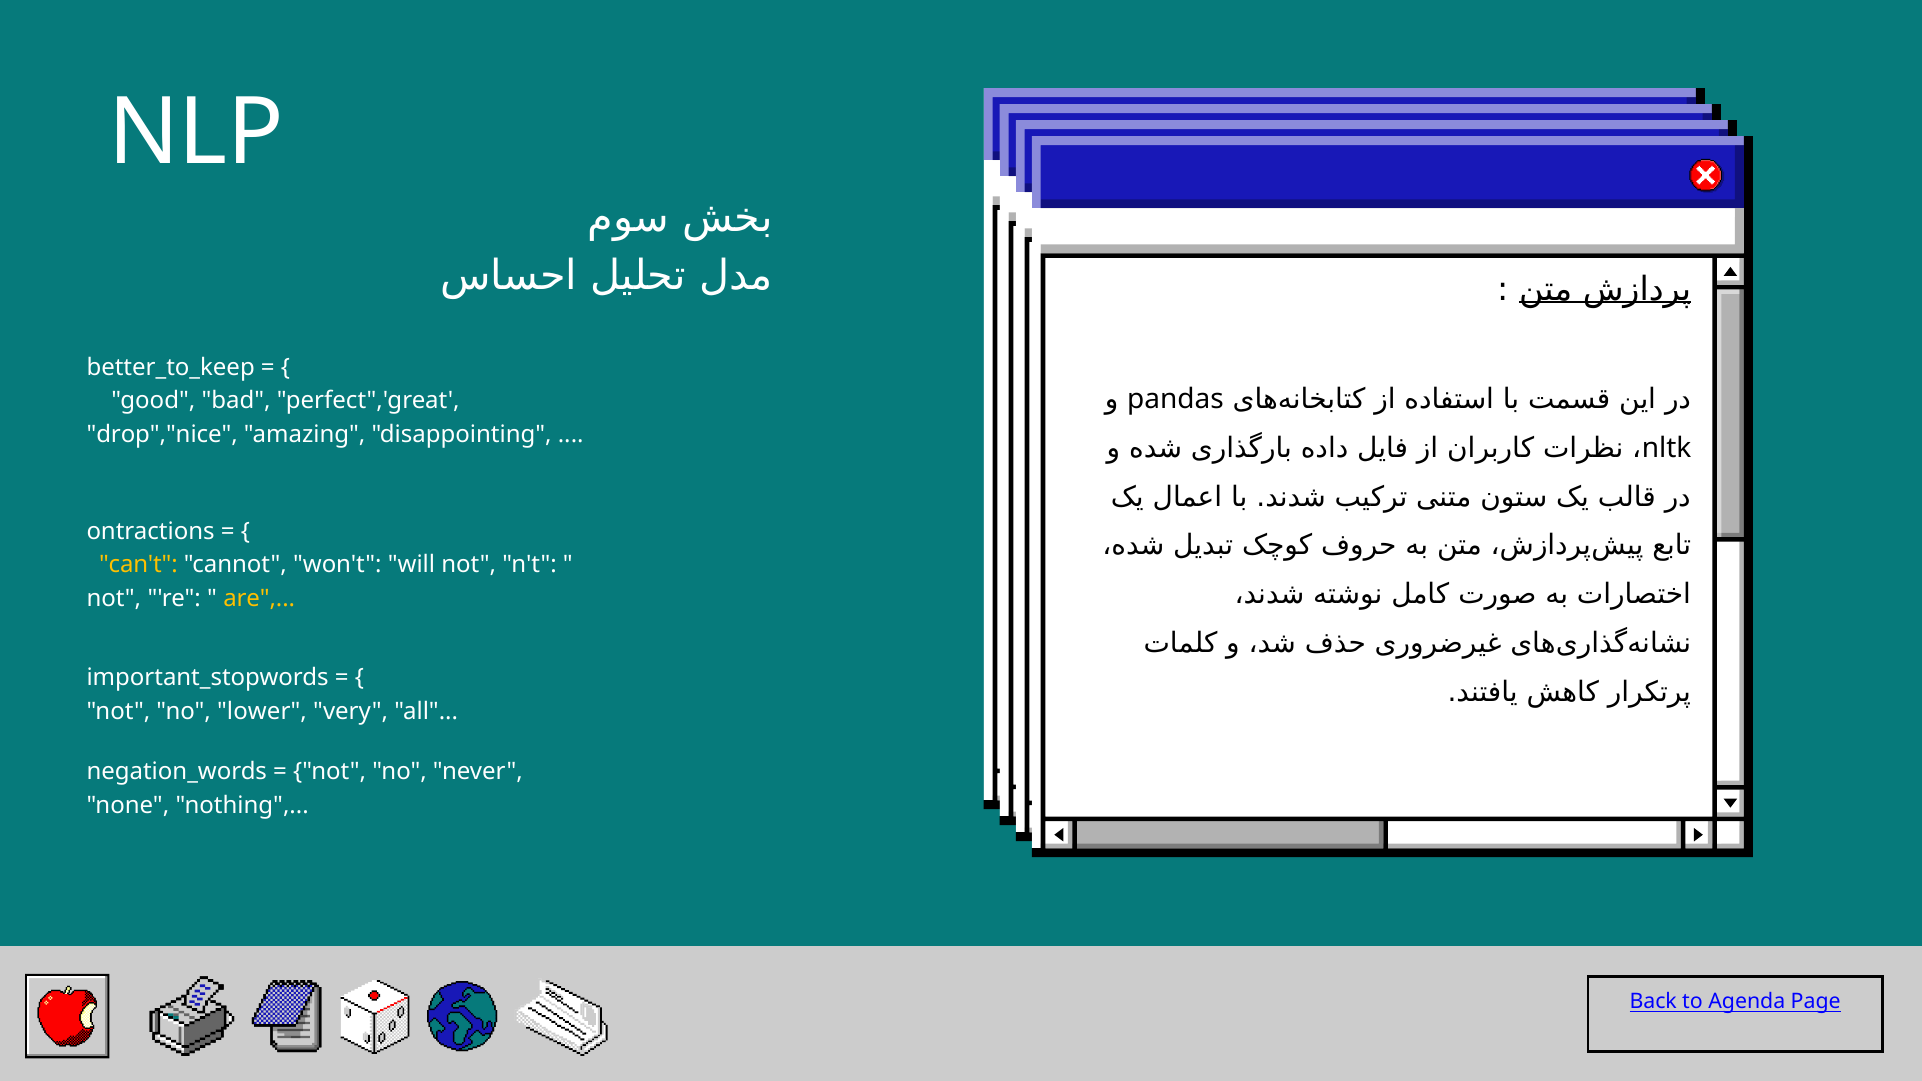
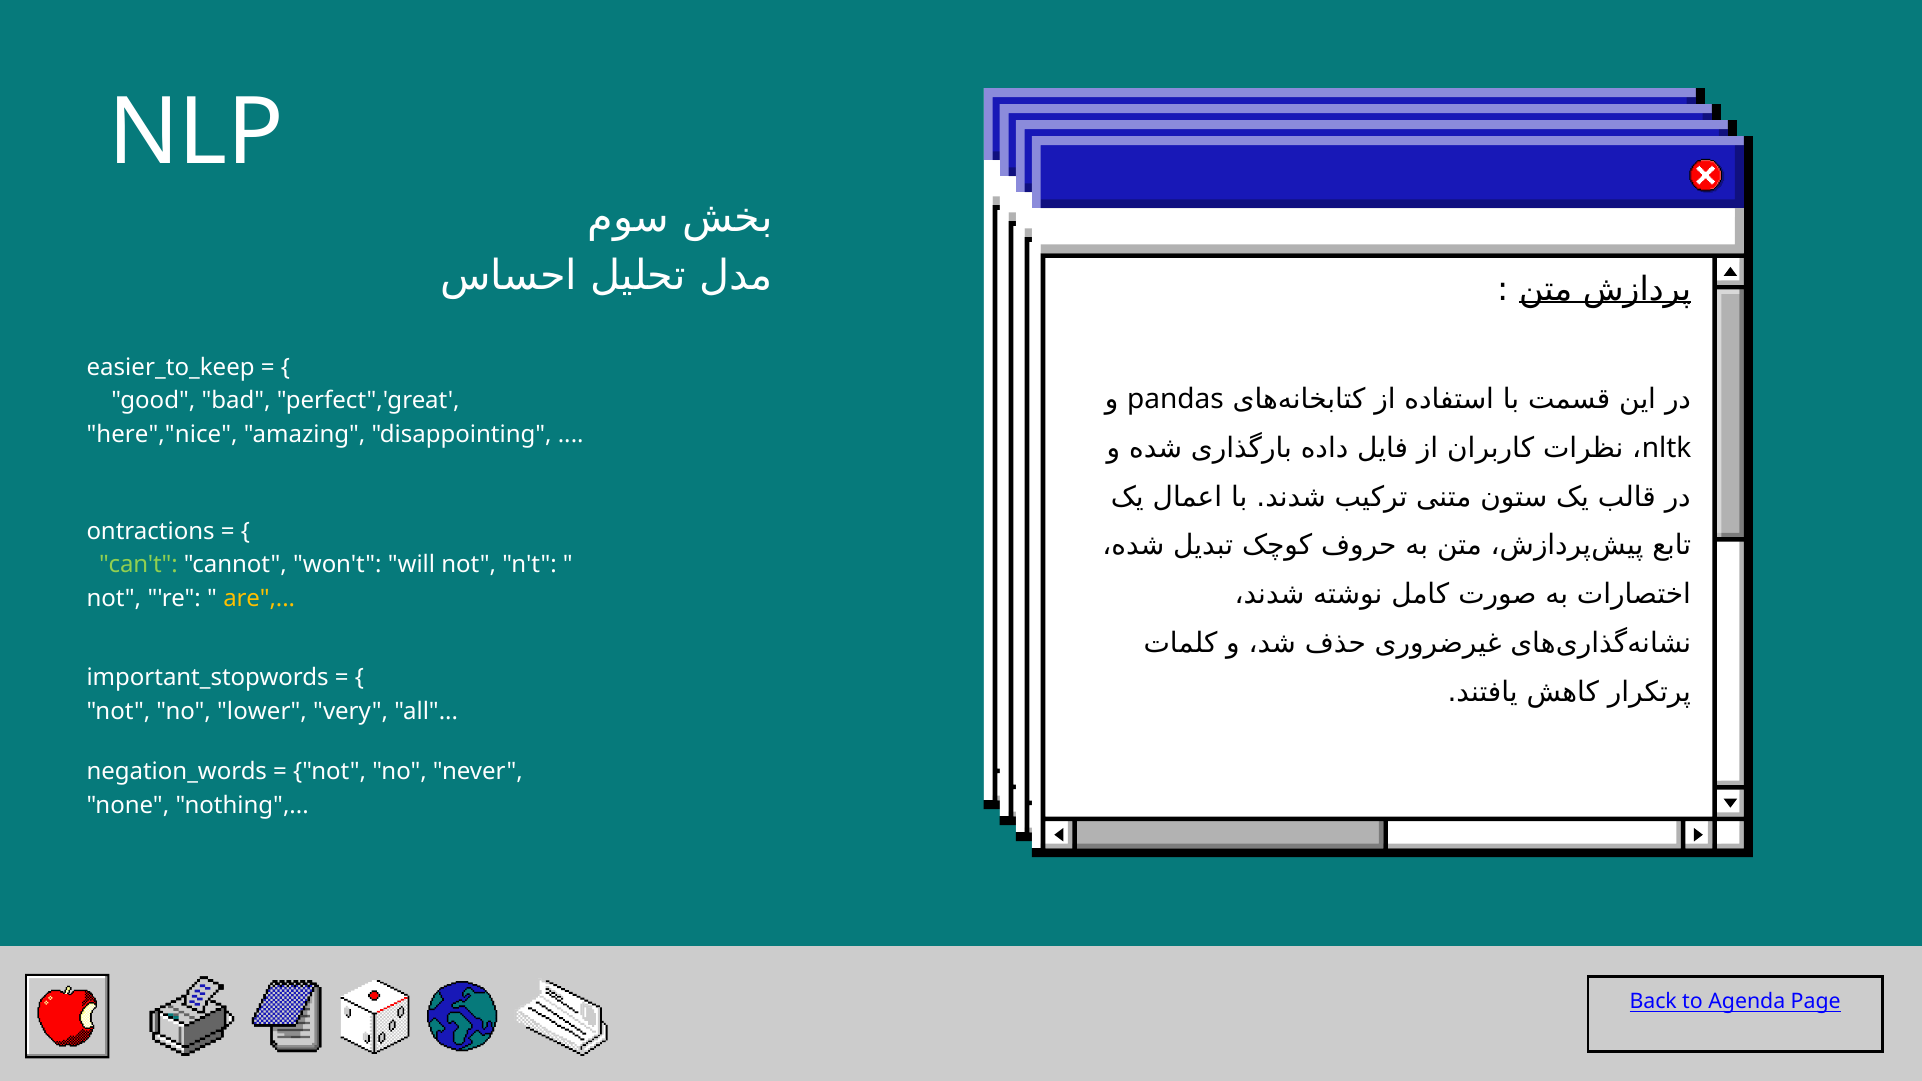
better_to_keep: better_to_keep -> easier_to_keep
drop","nice: drop","nice -> here","nice
can't colour: yellow -> light green
